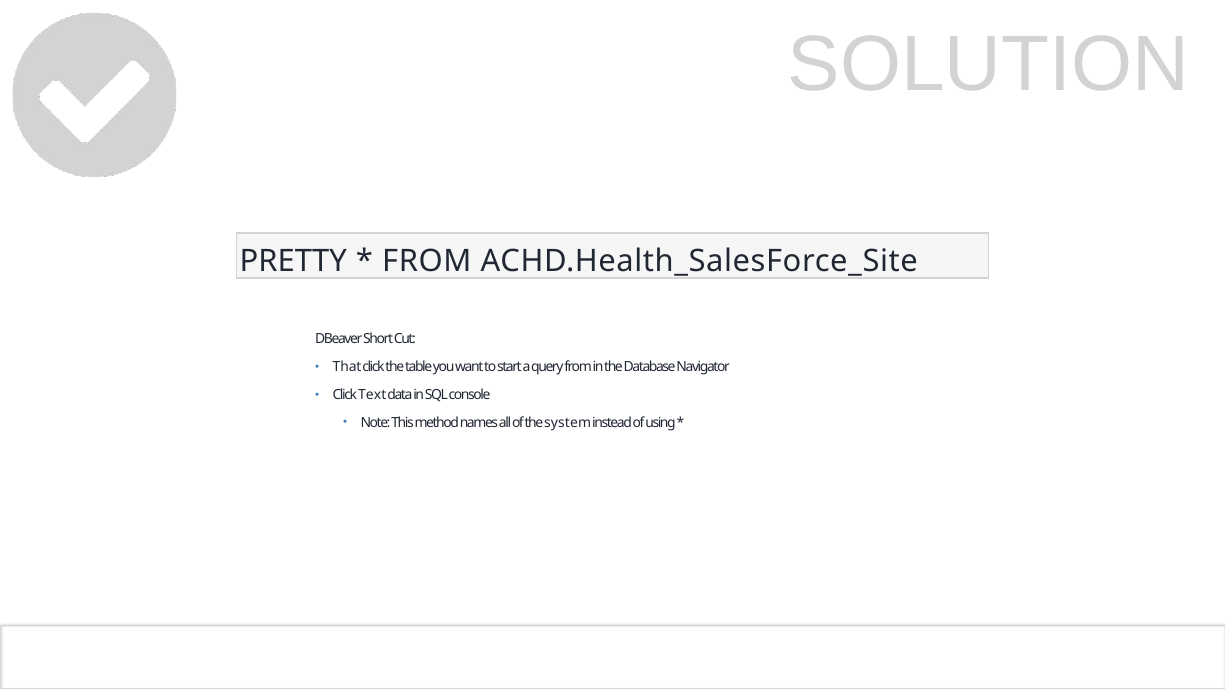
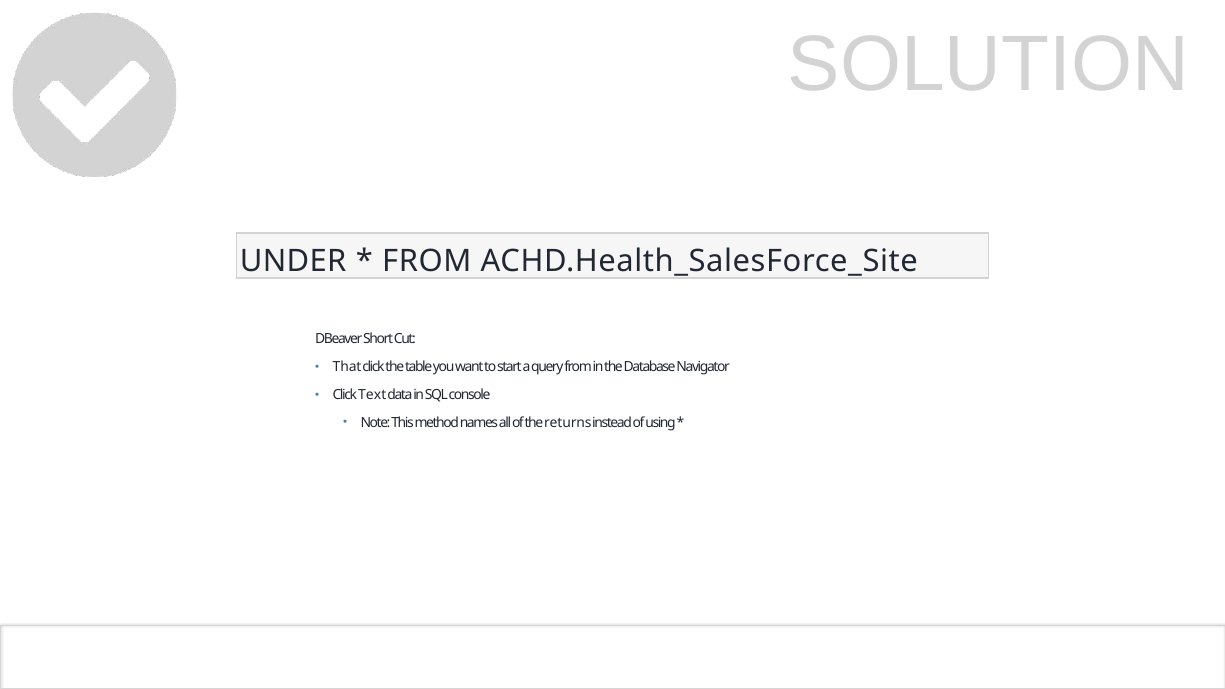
PRETTY: PRETTY -> UNDER
system: system -> returns
